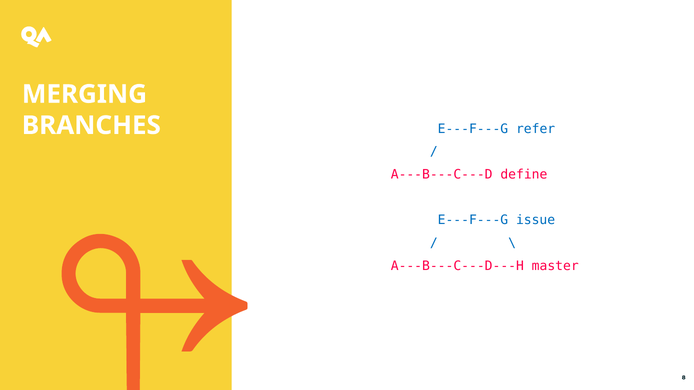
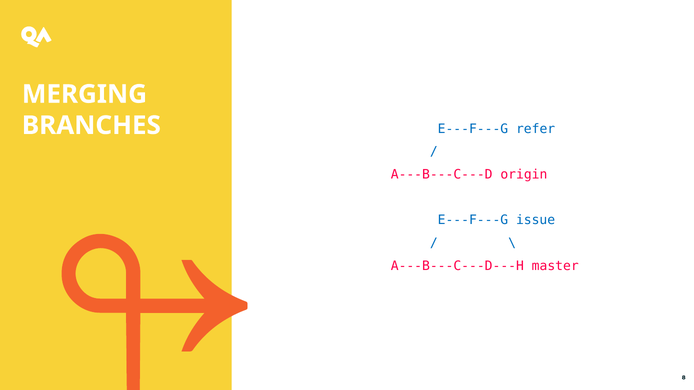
define: define -> origin
